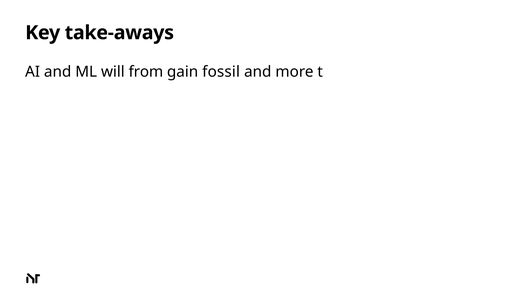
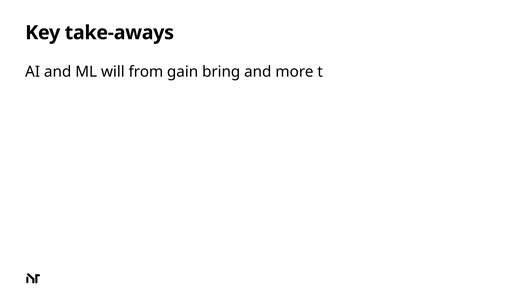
fossil: fossil -> bring
